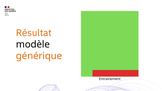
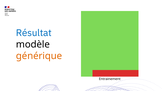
Résultat colour: orange -> blue
